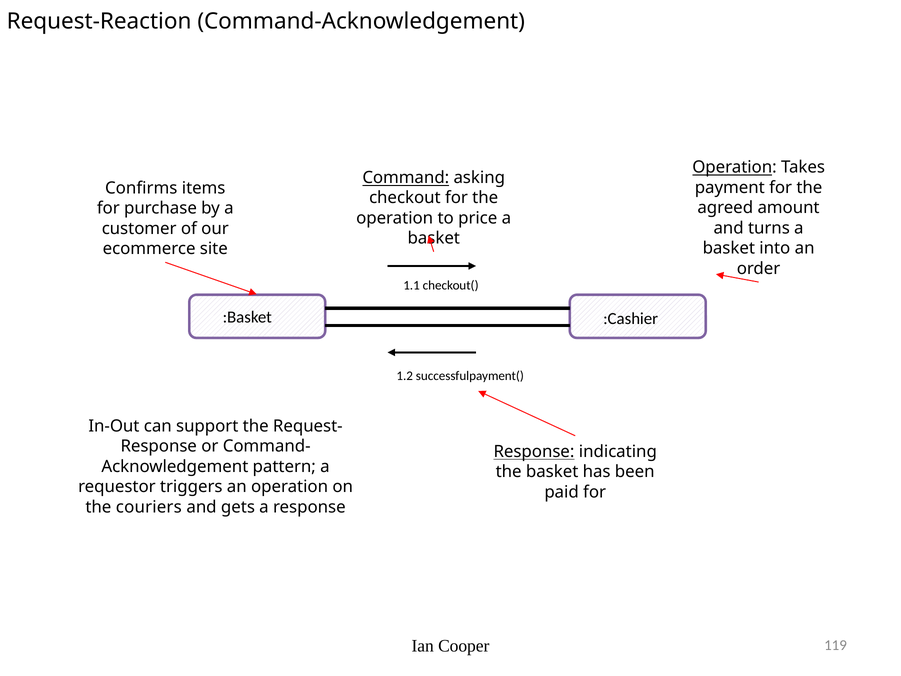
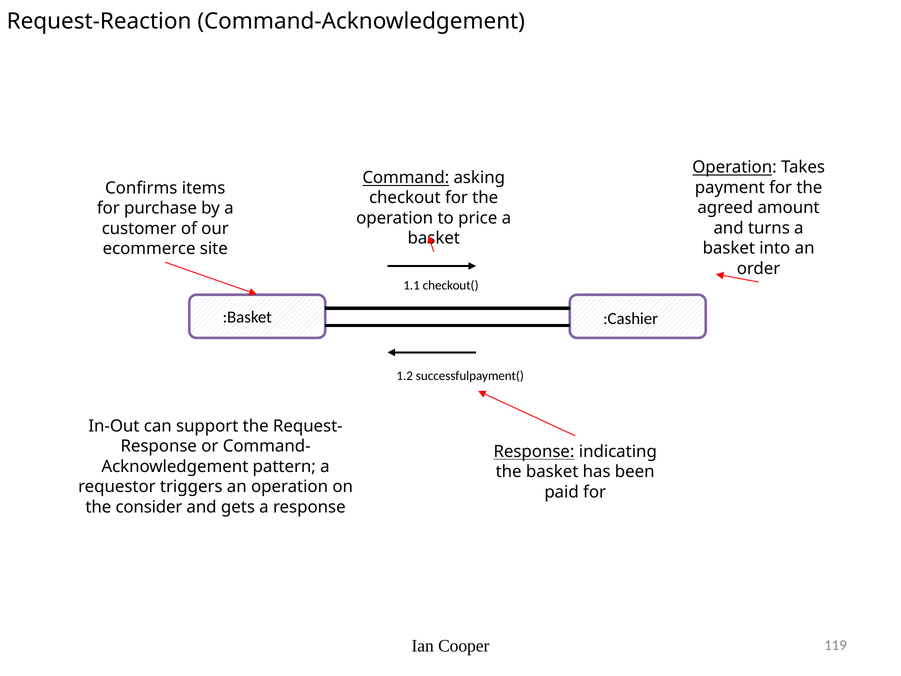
couriers: couriers -> consider
